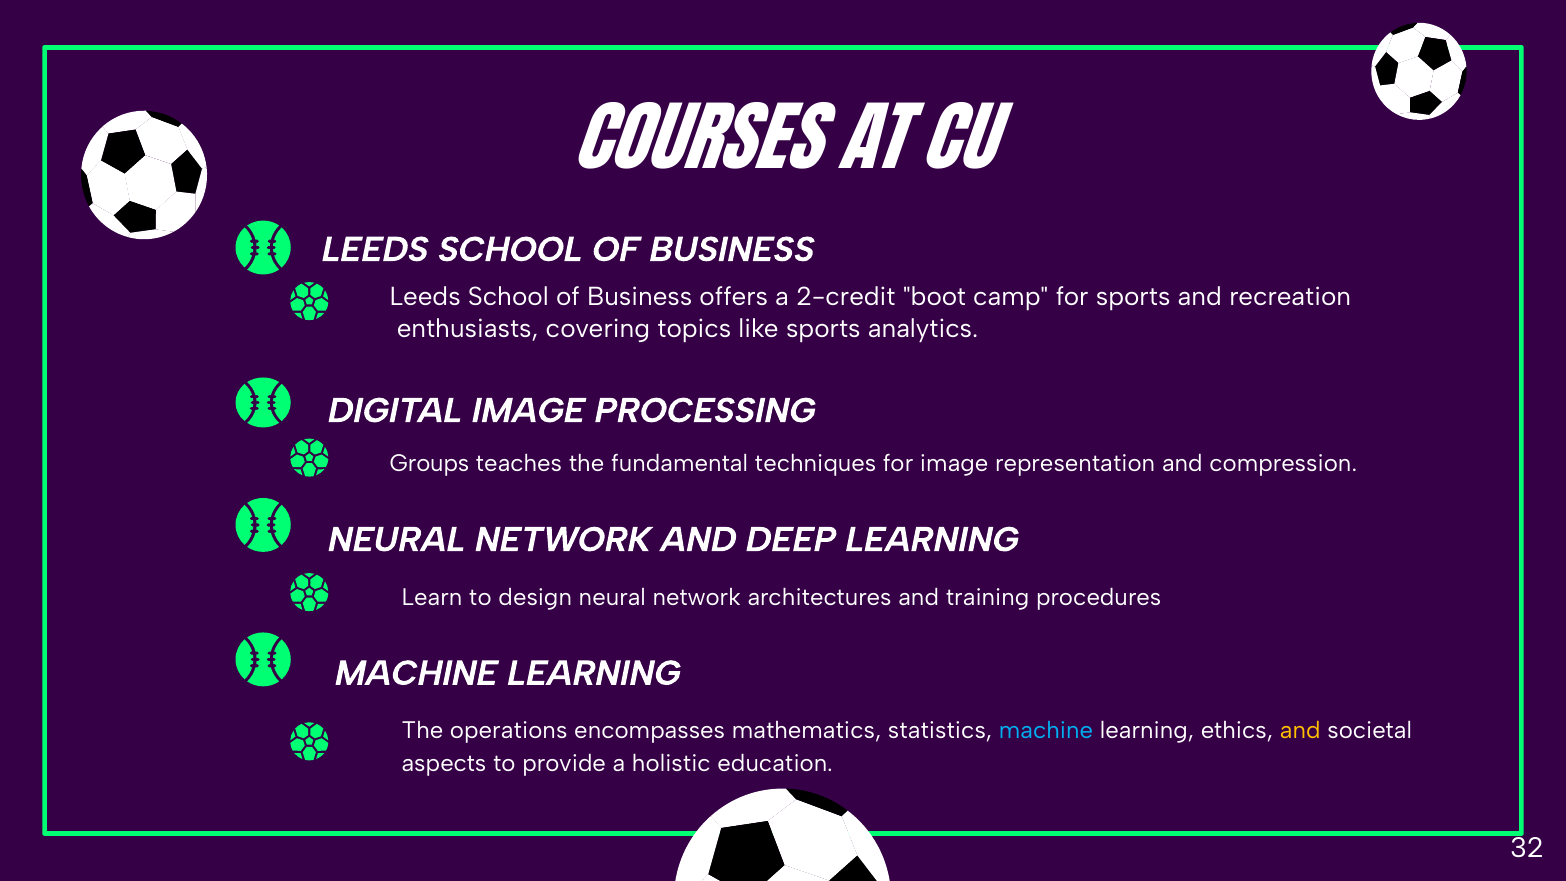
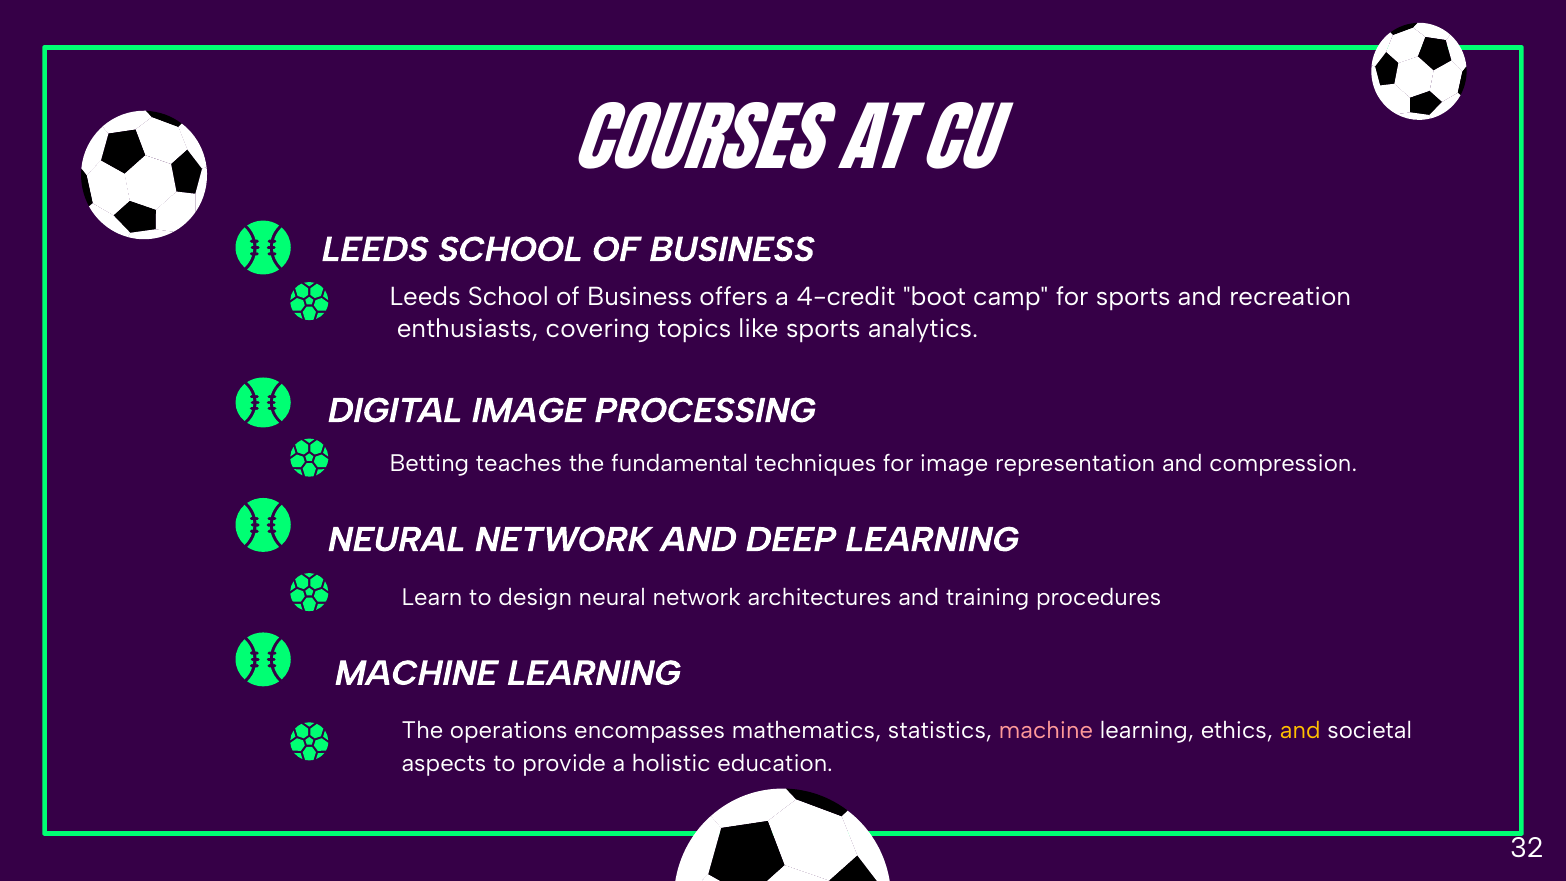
2-credit: 2-credit -> 4-credit
Groups: Groups -> Betting
machine at (1046, 730) colour: light blue -> pink
